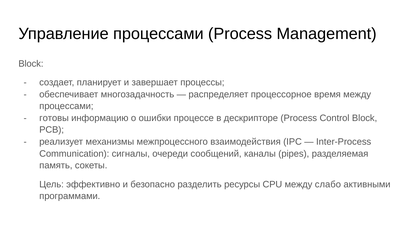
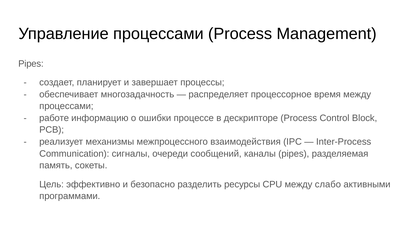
Block at (31, 64): Block -> Pipes
готовы: готовы -> работе
